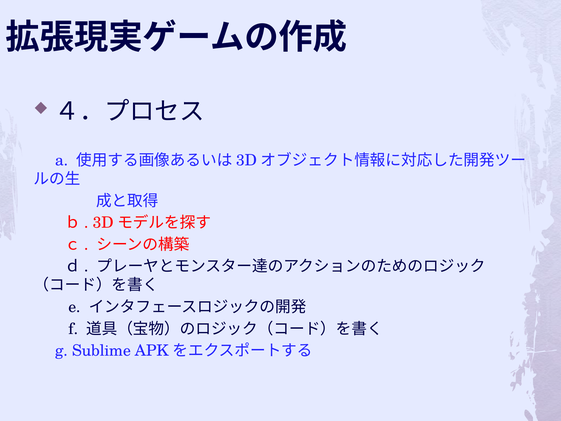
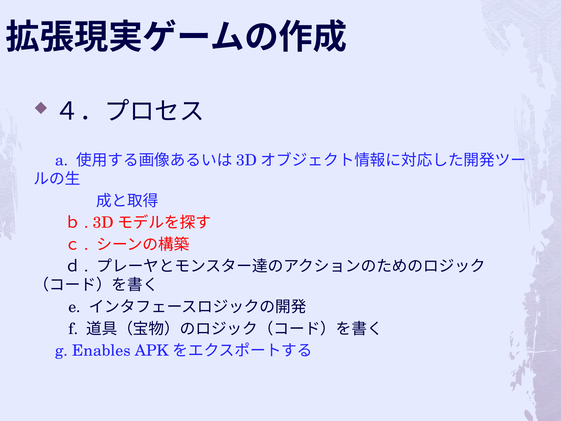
Sublime: Sublime -> Enables
